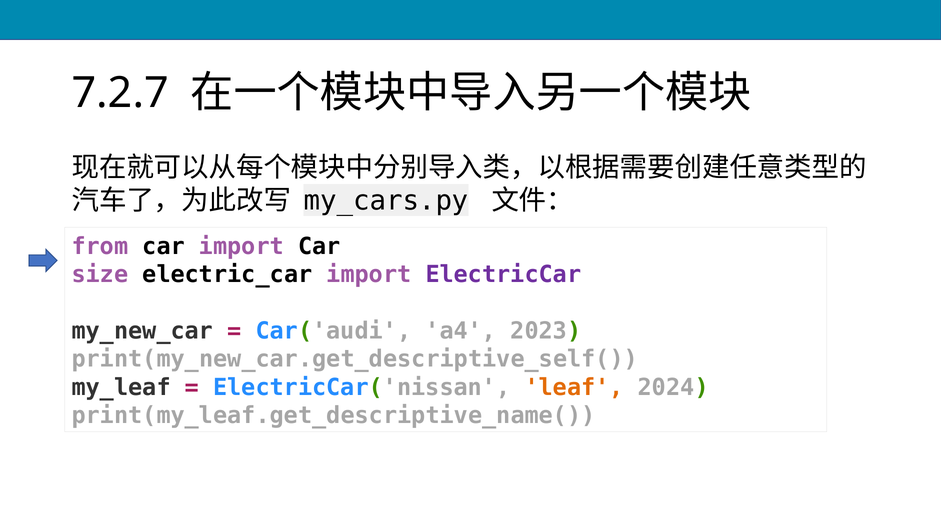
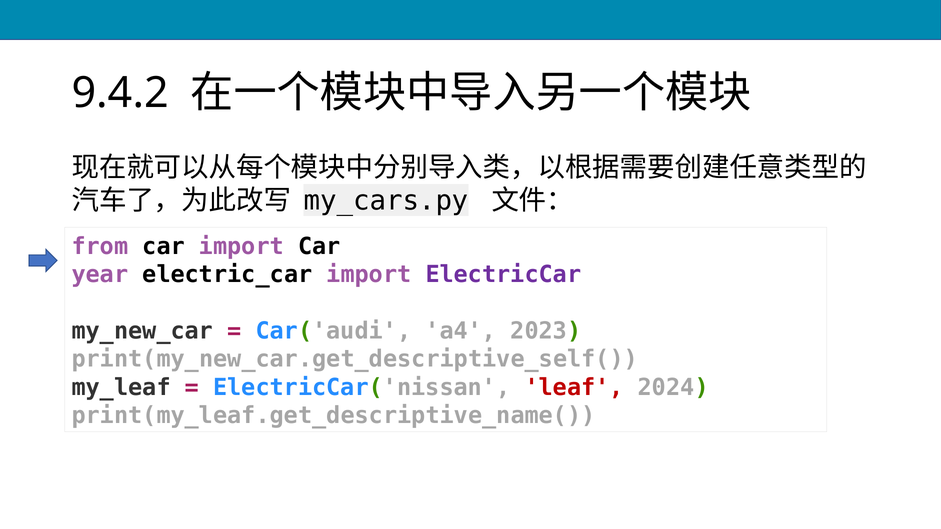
7.2.7: 7.2.7 -> 9.4.2
size: size -> year
leaf colour: orange -> red
